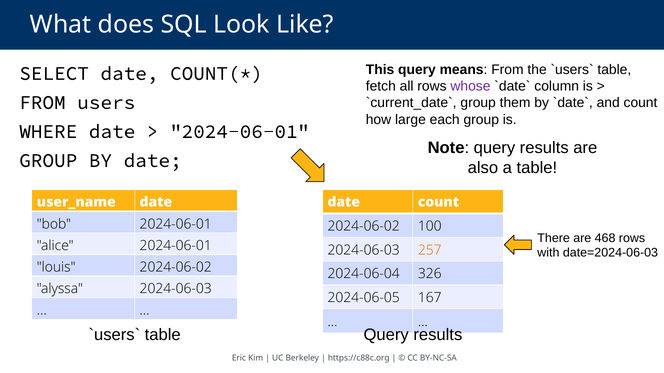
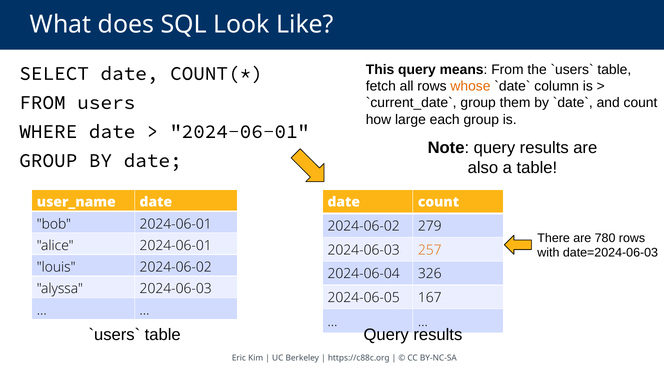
whose colour: purple -> orange
100: 100 -> 279
468: 468 -> 780
